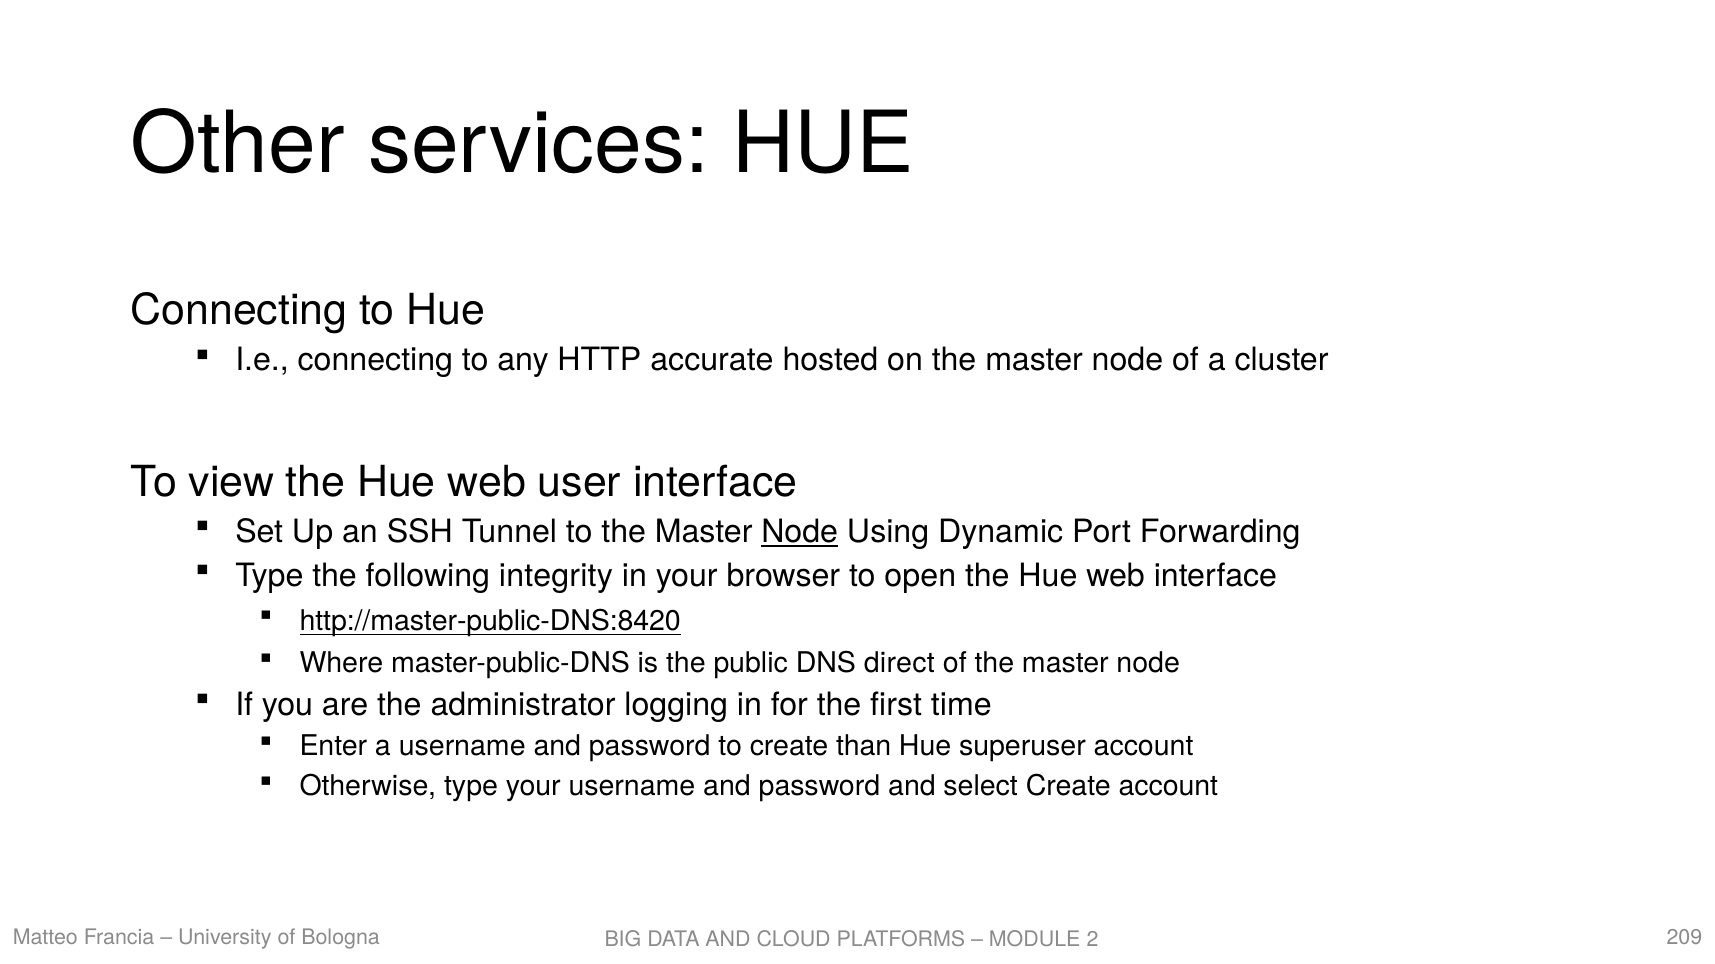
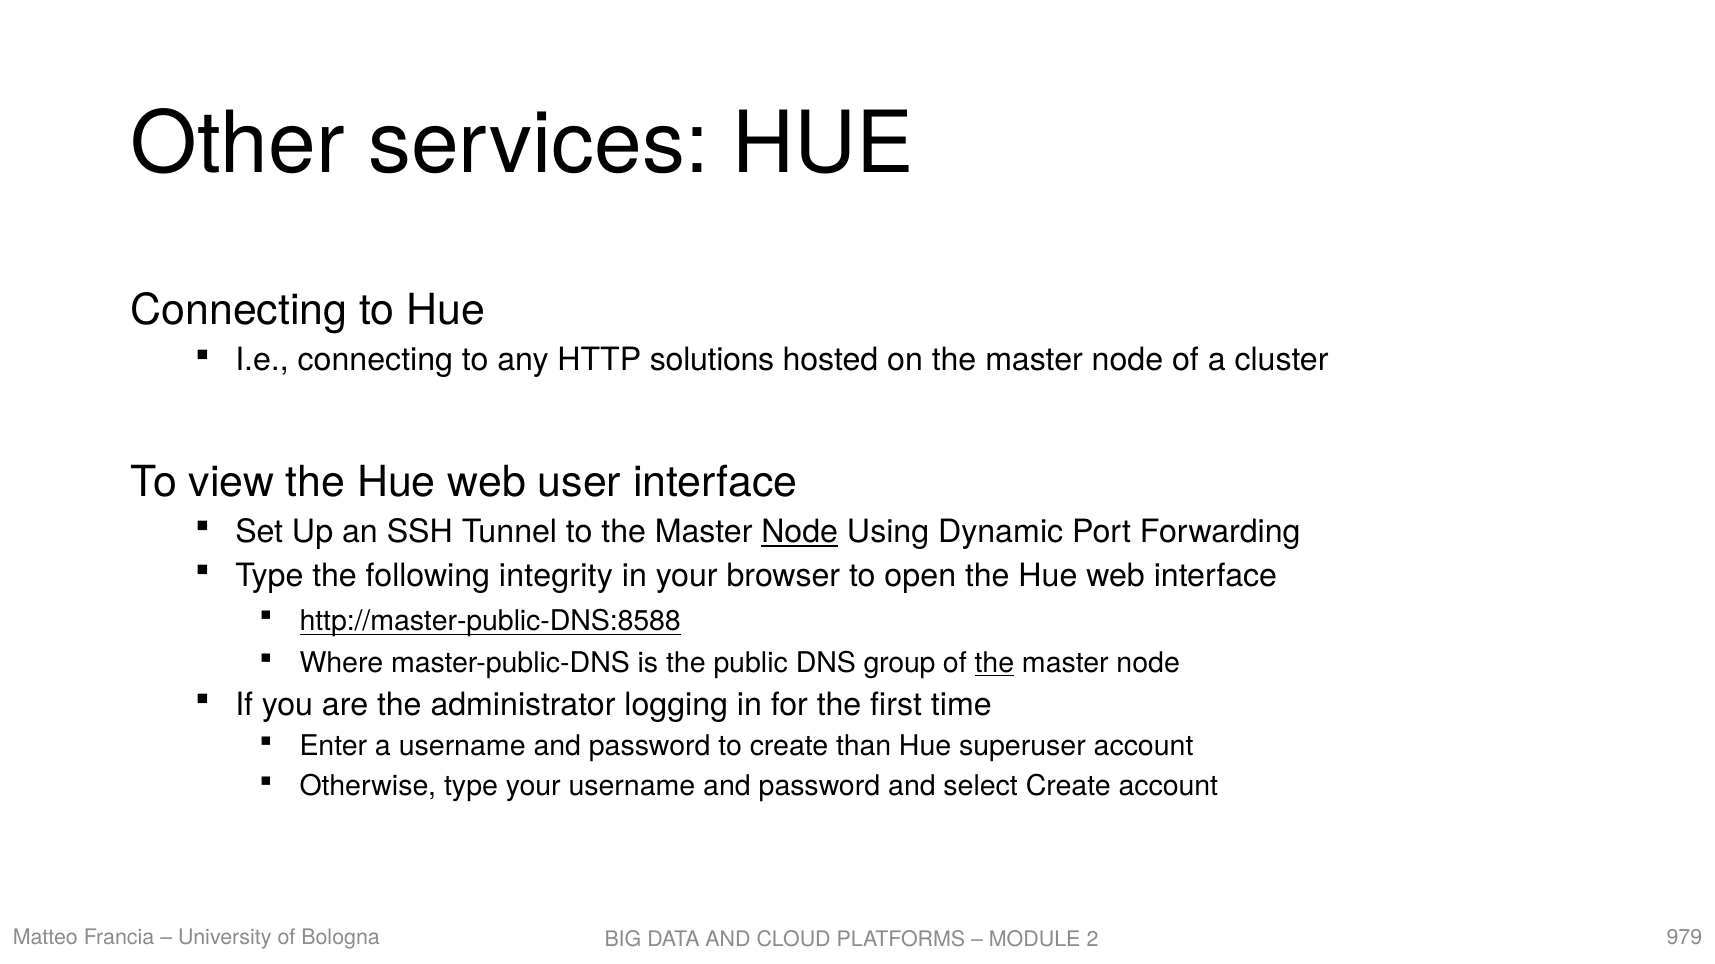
accurate: accurate -> solutions
http://master-public-DNS:8420: http://master-public-DNS:8420 -> http://master-public-DNS:8588
direct: direct -> group
the at (994, 664) underline: none -> present
209: 209 -> 979
